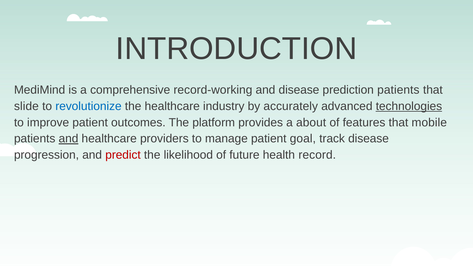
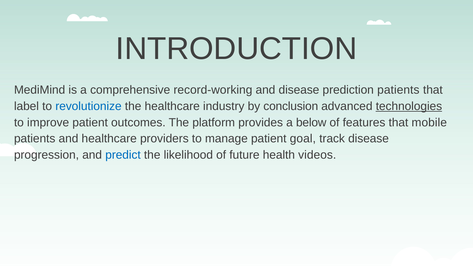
slide: slide -> label
accurately: accurately -> conclusion
about: about -> below
and at (68, 139) underline: present -> none
predict colour: red -> blue
record: record -> videos
